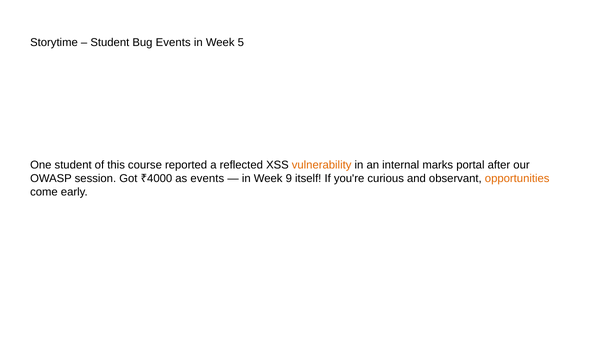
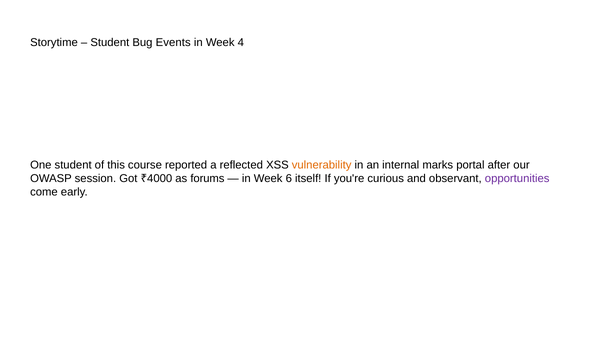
5: 5 -> 4
as events: events -> forums
9: 9 -> 6
opportunities colour: orange -> purple
